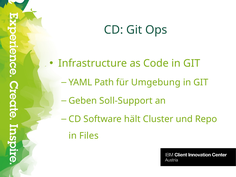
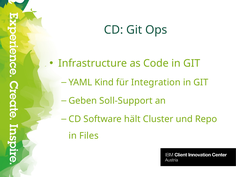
Path: Path -> Kind
Umgebung: Umgebung -> Integration
